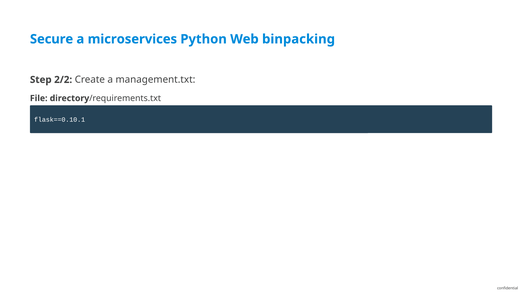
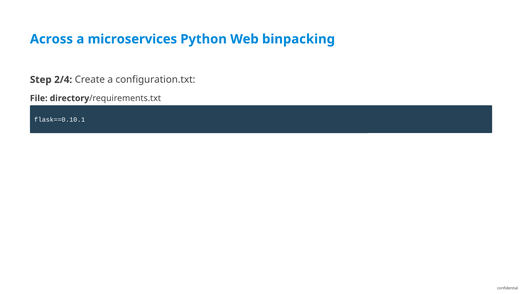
Secure: Secure -> Across
2/2: 2/2 -> 2/4
management.txt: management.txt -> configuration.txt
